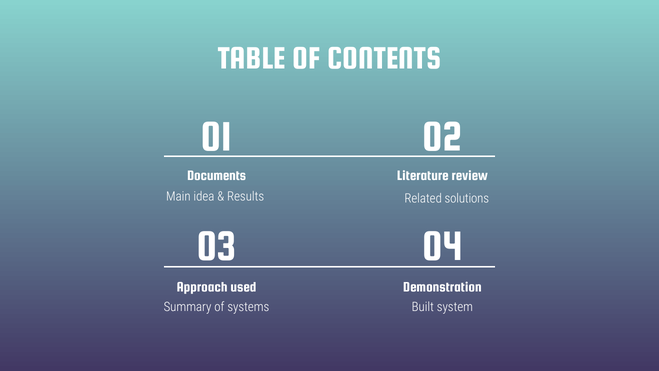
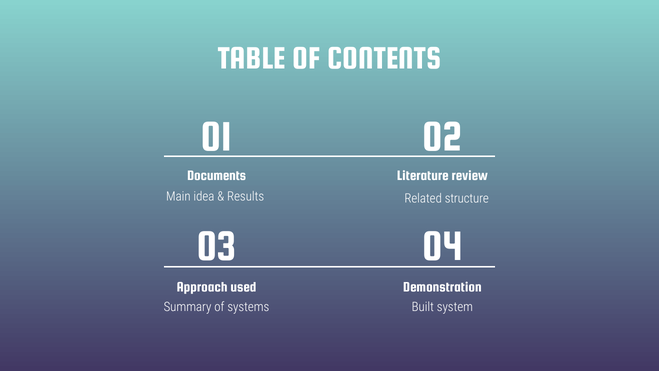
solutions: solutions -> structure
